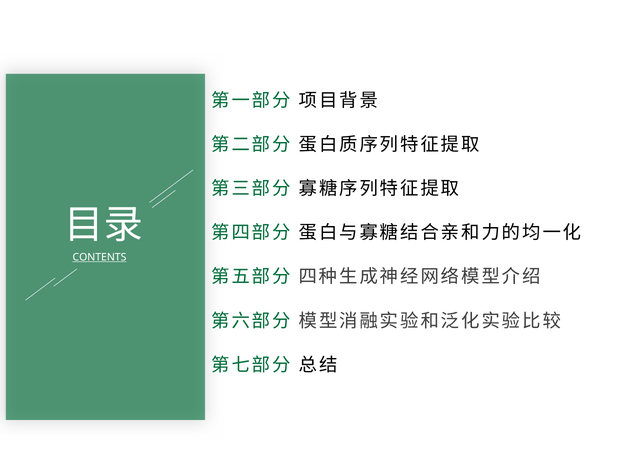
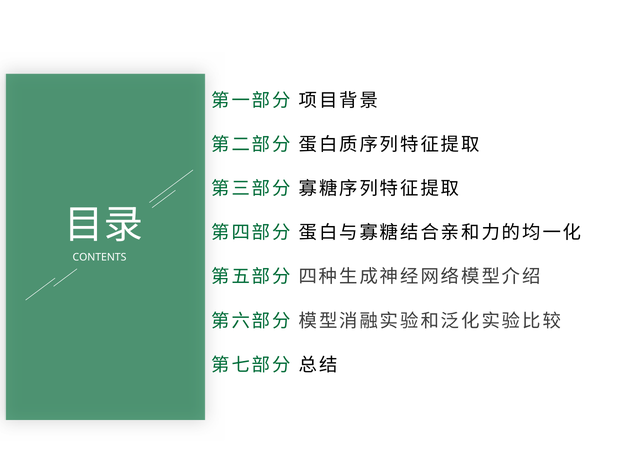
CONTENTS underline: present -> none
